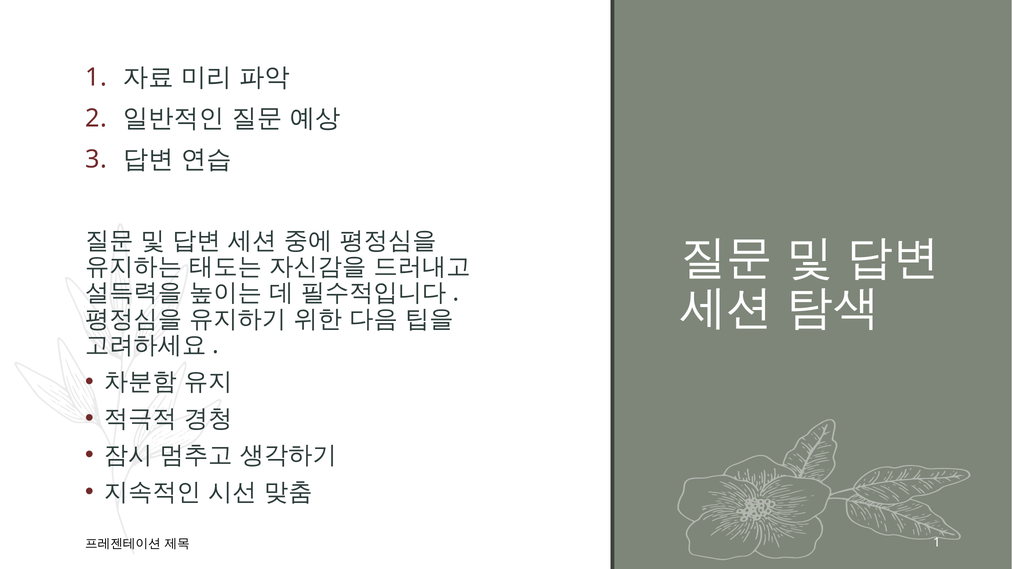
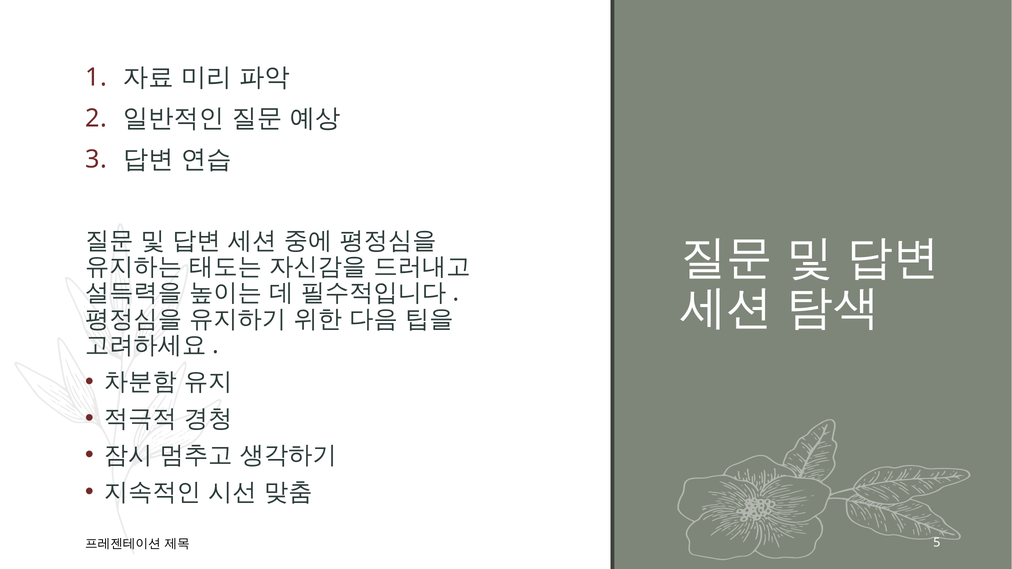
1 at (937, 543): 1 -> 5
